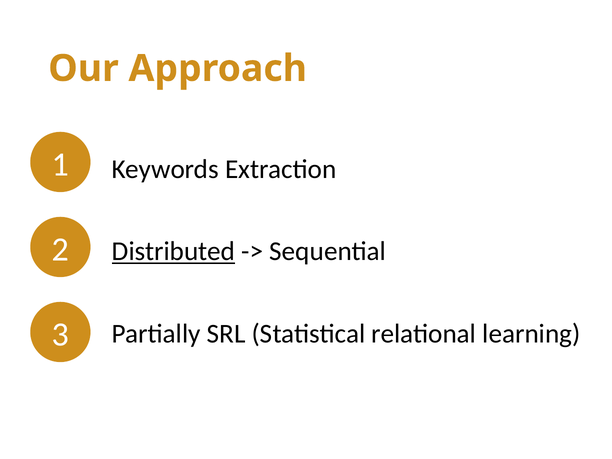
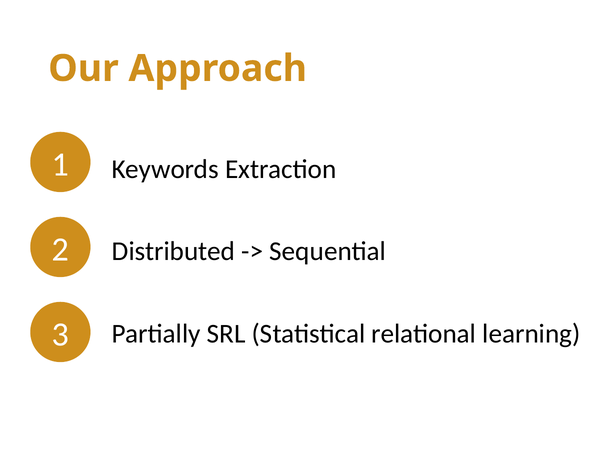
Distributed underline: present -> none
